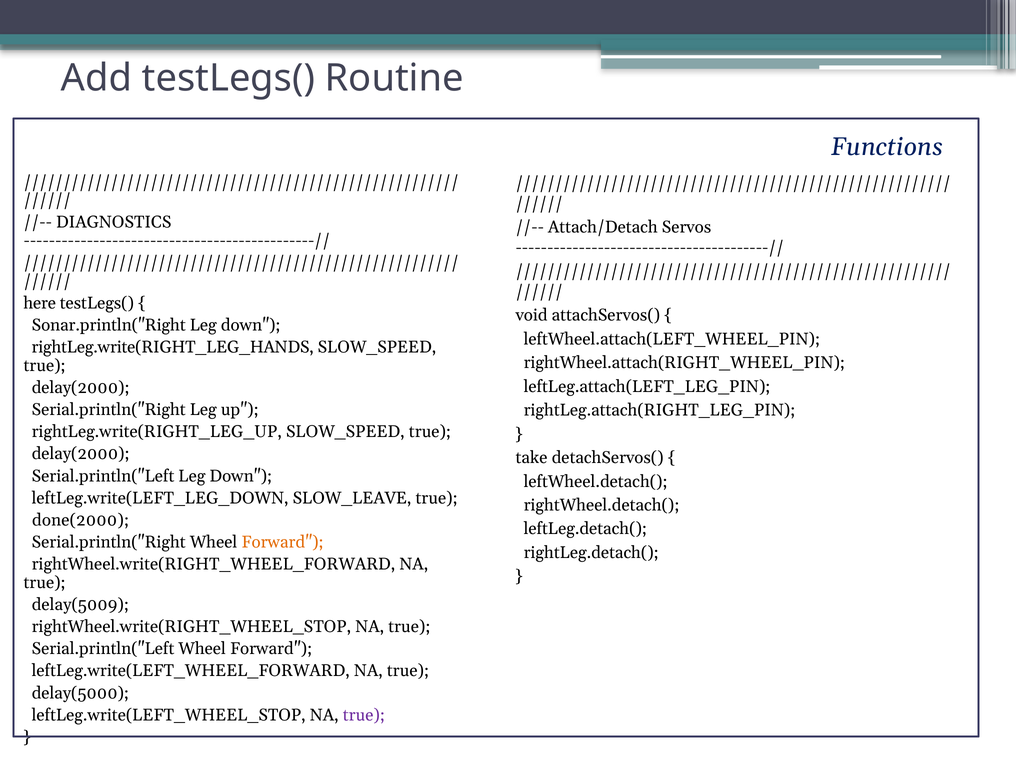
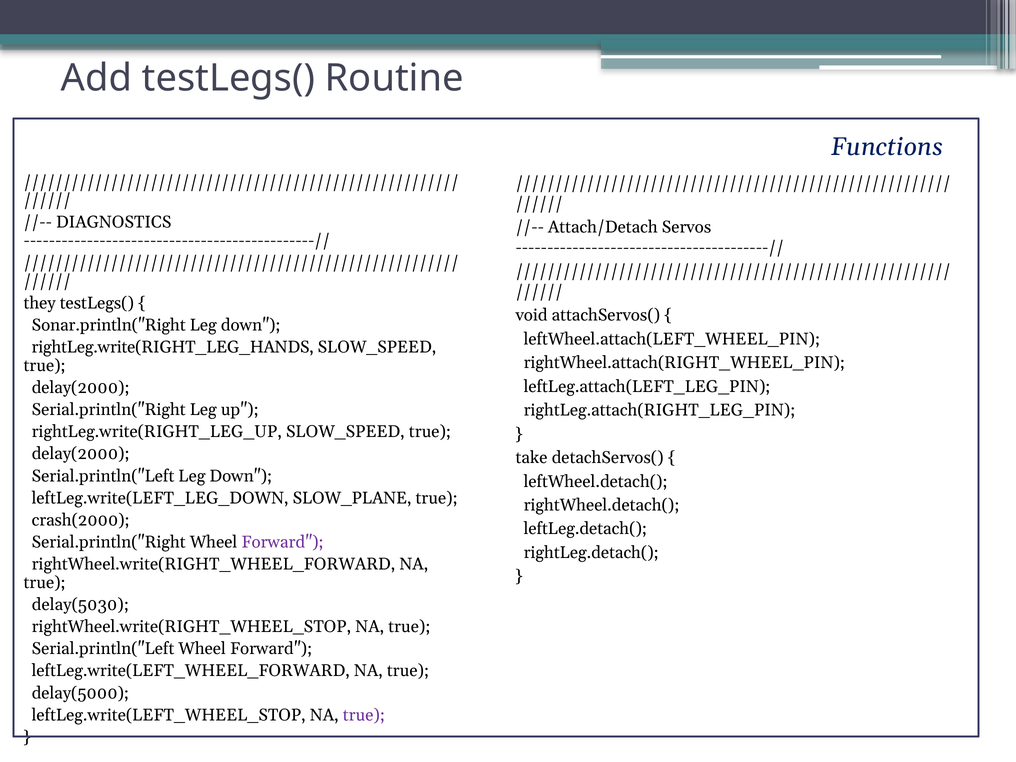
here: here -> they
SLOW_LEAVE: SLOW_LEAVE -> SLOW_PLANE
done(2000: done(2000 -> crash(2000
Forward at (283, 542) colour: orange -> purple
delay(5009: delay(5009 -> delay(5030
